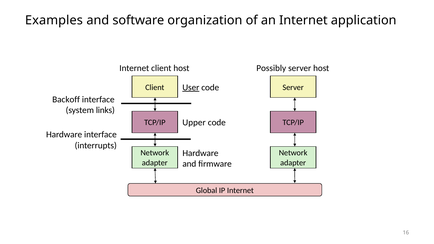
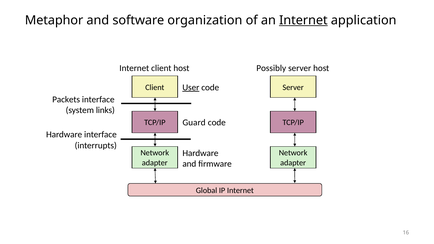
Examples: Examples -> Metaphor
Internet at (303, 20) underline: none -> present
Backoff: Backoff -> Packets
Upper: Upper -> Guard
